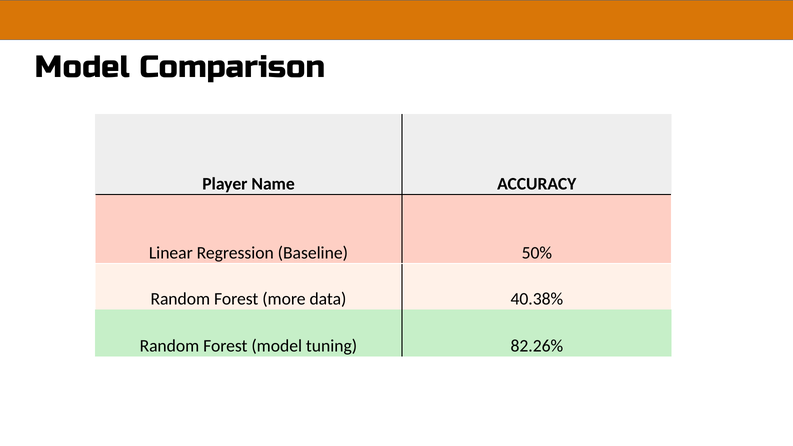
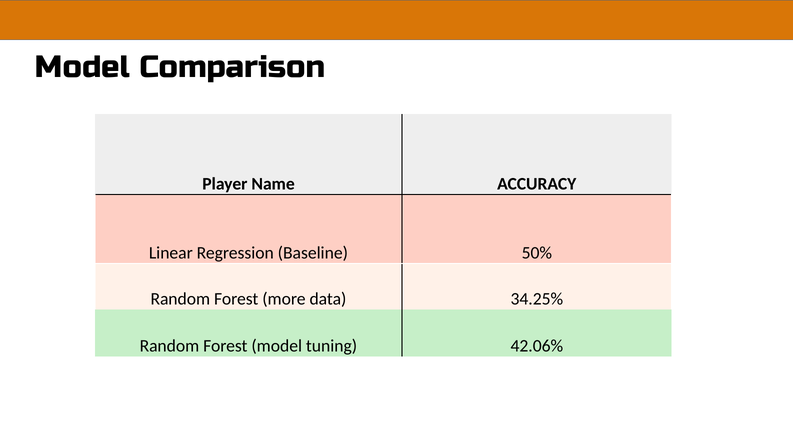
40.38%: 40.38% -> 34.25%
82.26%: 82.26% -> 42.06%
